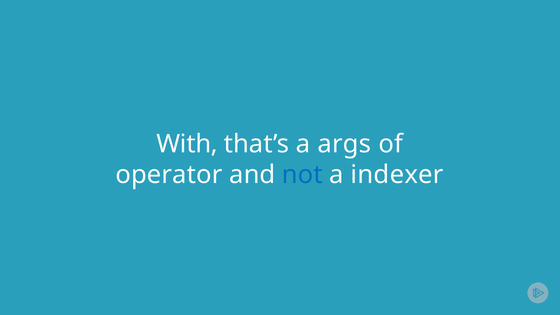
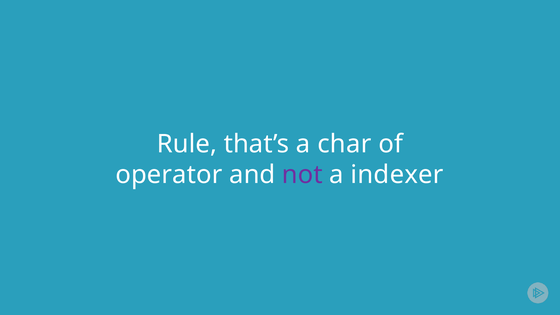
With: With -> Rule
args: args -> char
not colour: blue -> purple
